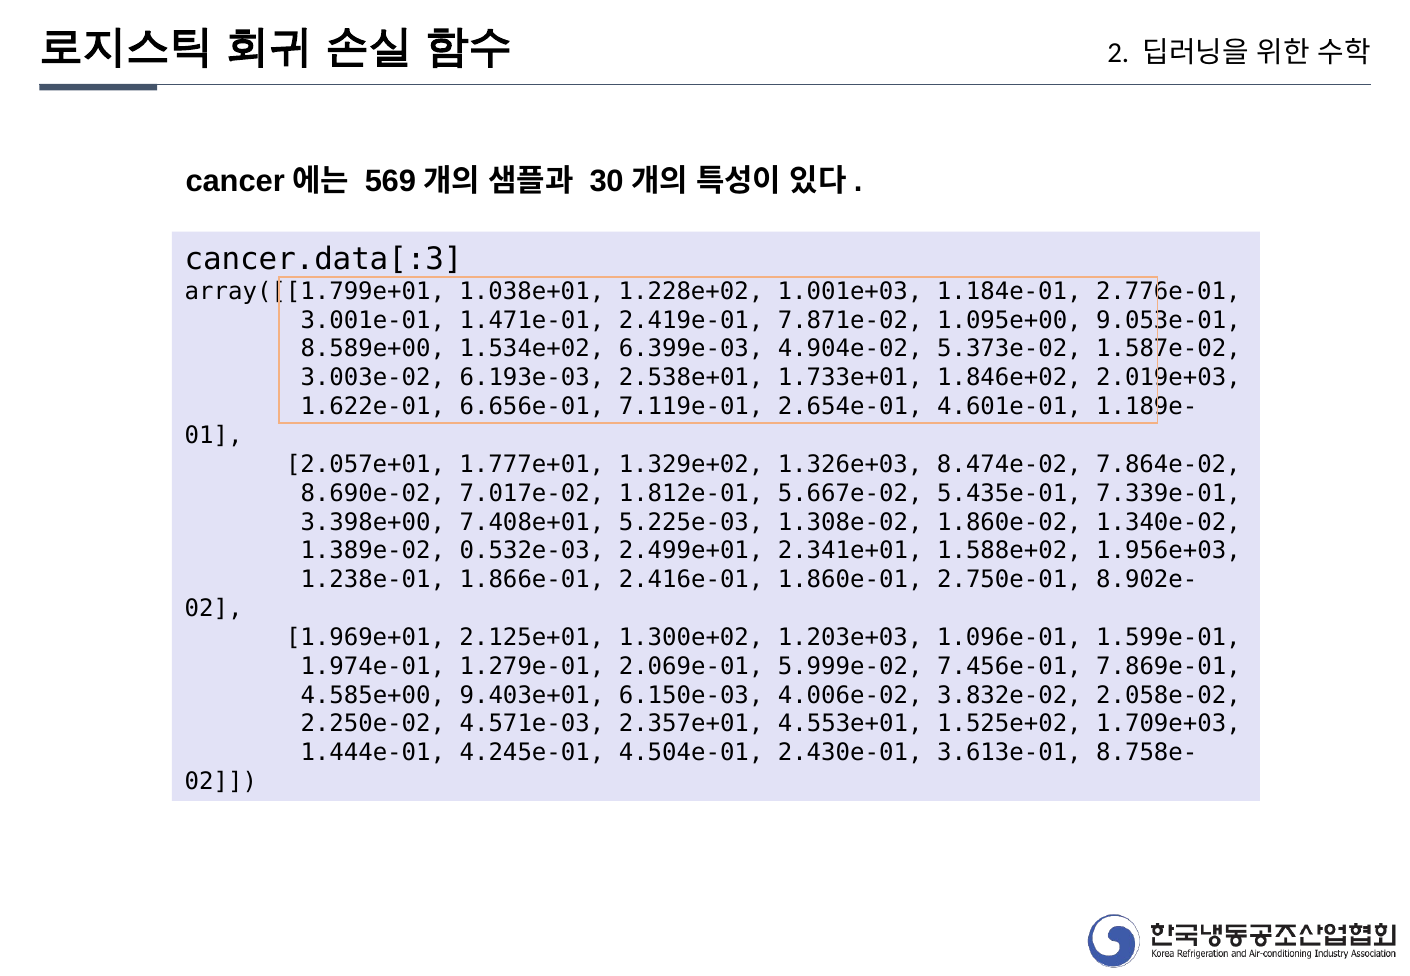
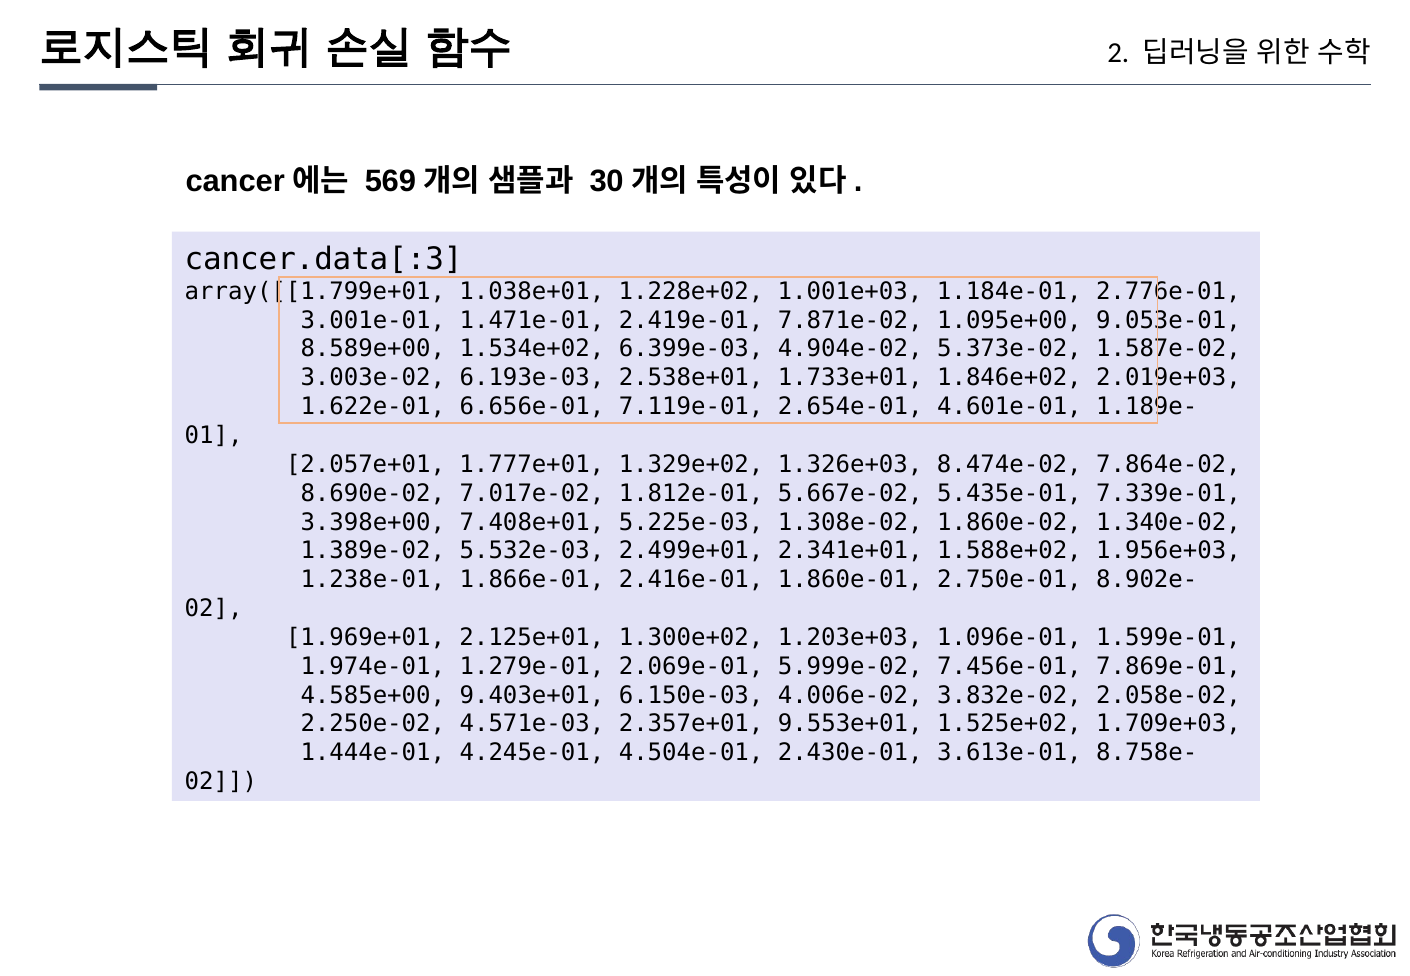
0.532e-03: 0.532e-03 -> 5.532e-03
4.553e+01: 4.553e+01 -> 9.553e+01
